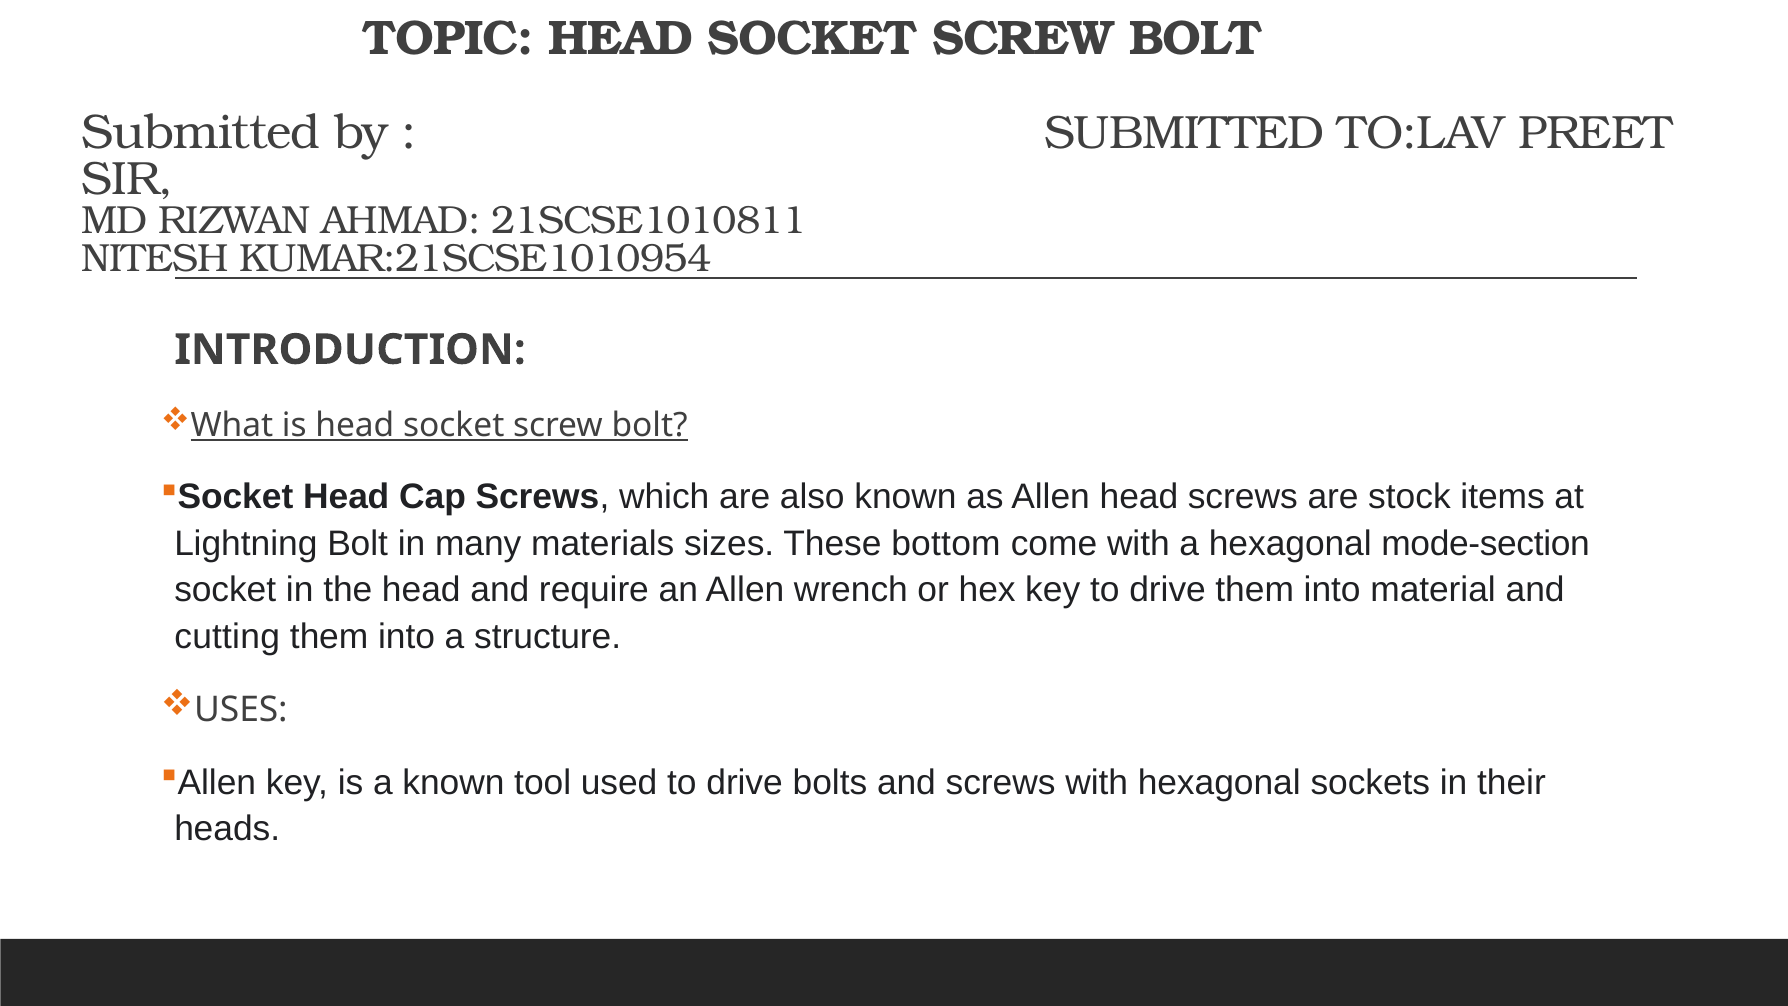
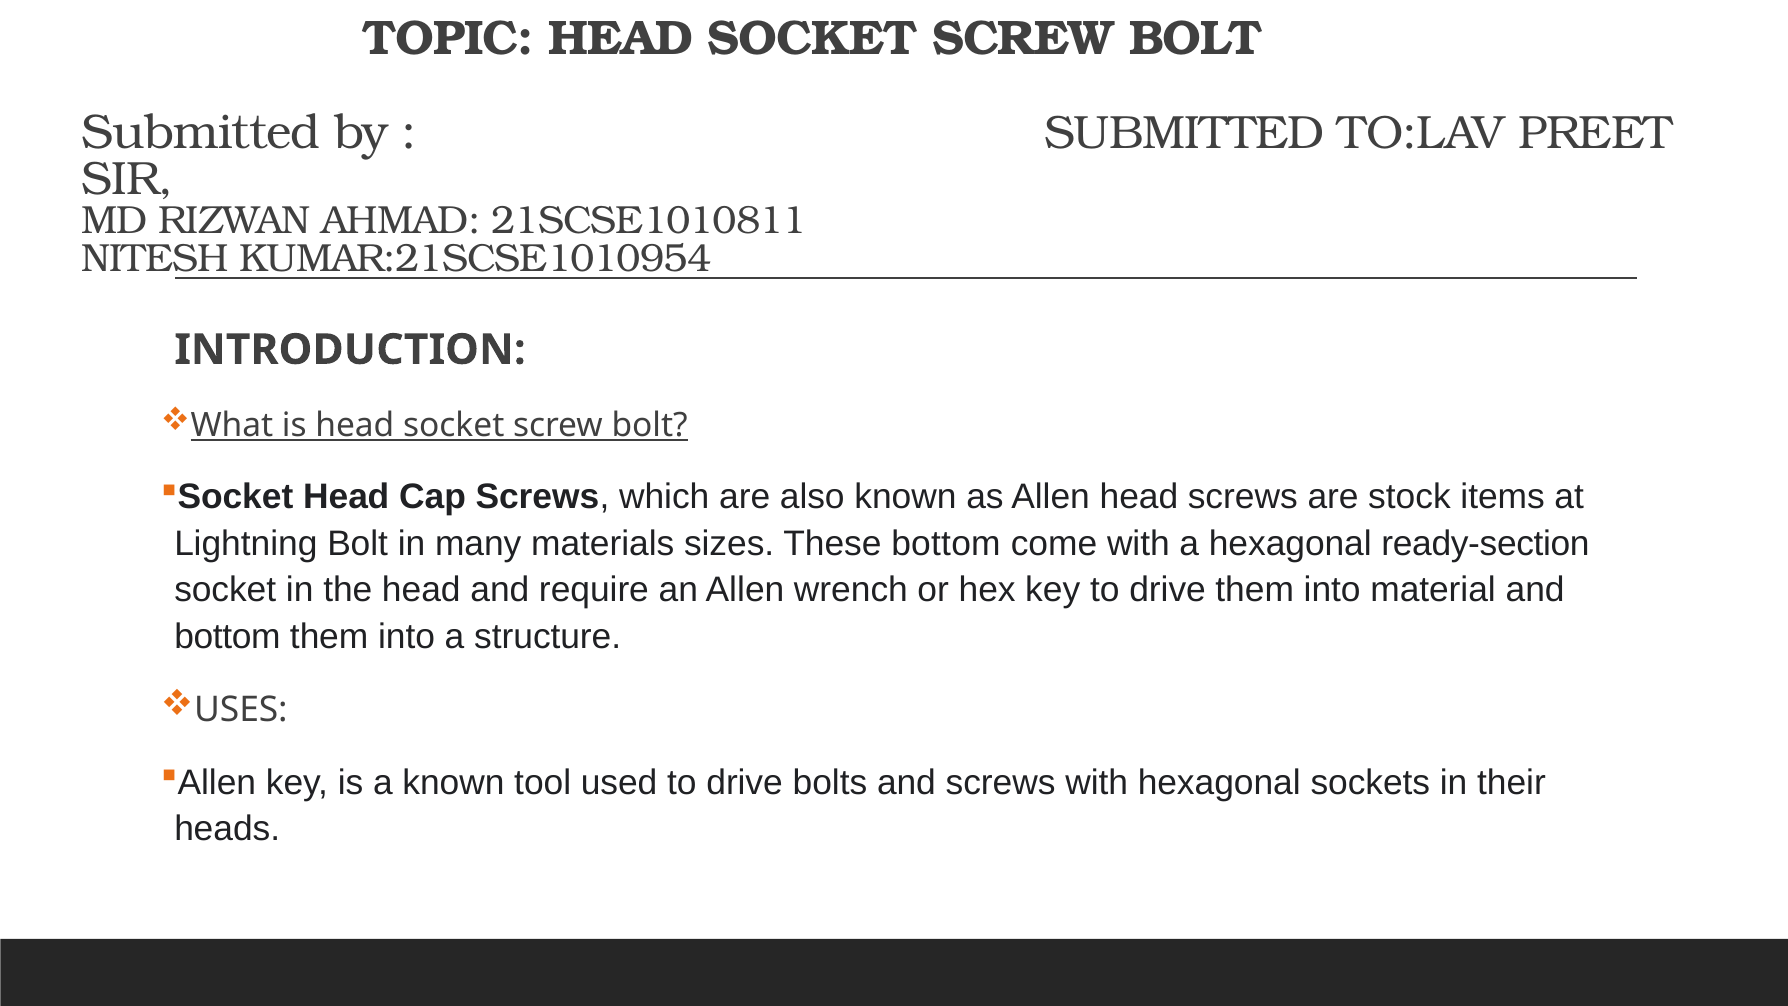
mode-section: mode-section -> ready-section
cutting at (227, 637): cutting -> bottom
